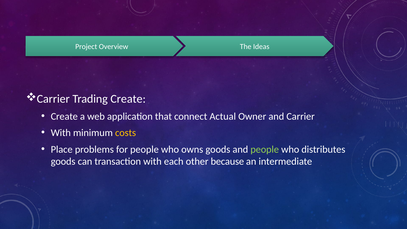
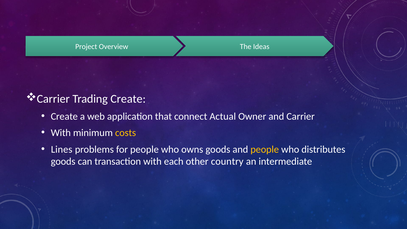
Place: Place -> Lines
people at (265, 149) colour: light green -> yellow
because: because -> country
